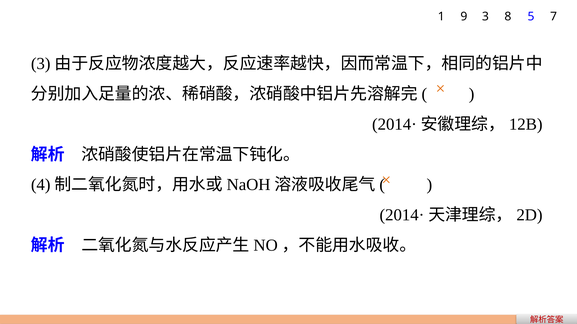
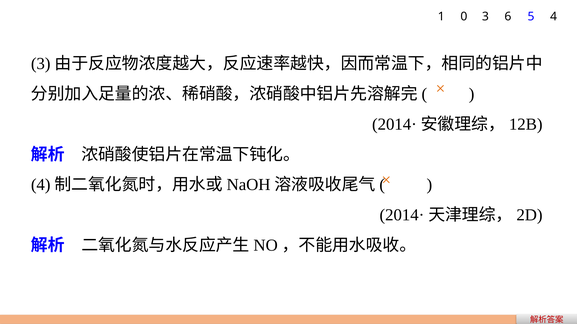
9: 9 -> 0
8: 8 -> 6
5 7: 7 -> 4
